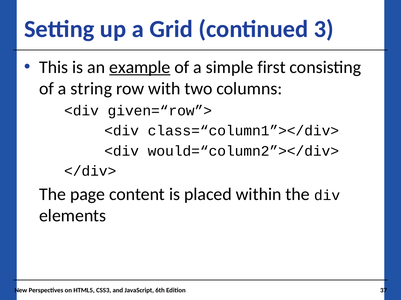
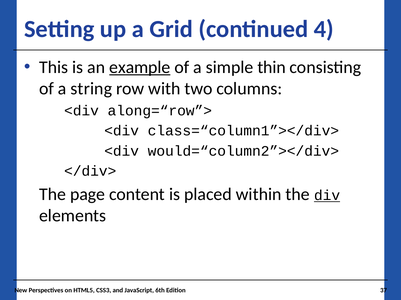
3: 3 -> 4
first: first -> thin
given=“row”>: given=“row”> -> along=“row”>
div underline: none -> present
